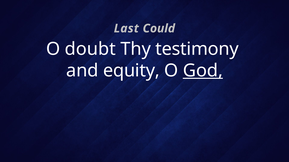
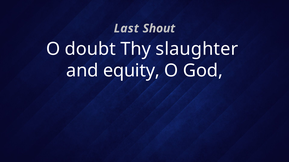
Could: Could -> Shout
testimony: testimony -> slaughter
God underline: present -> none
